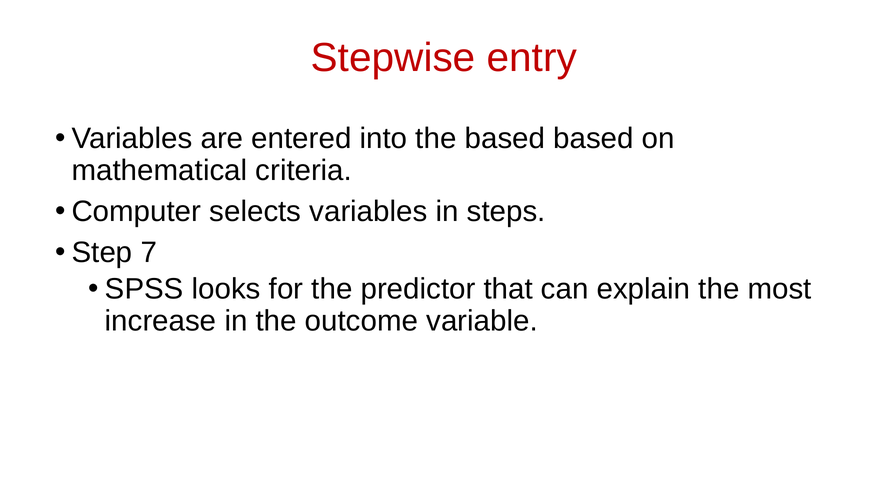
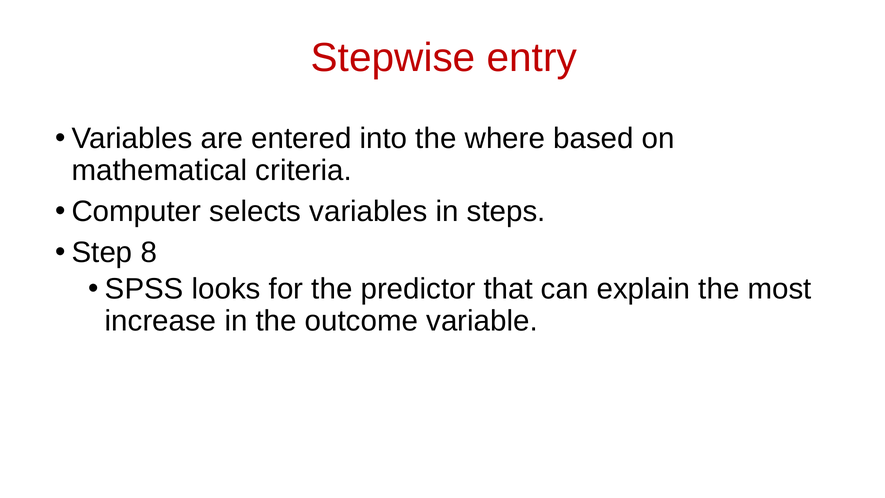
the based: based -> where
7: 7 -> 8
